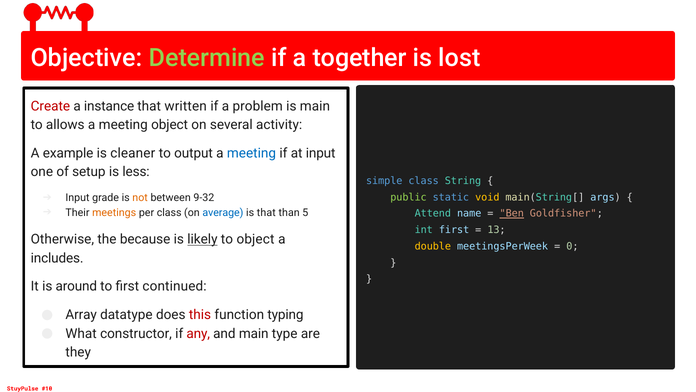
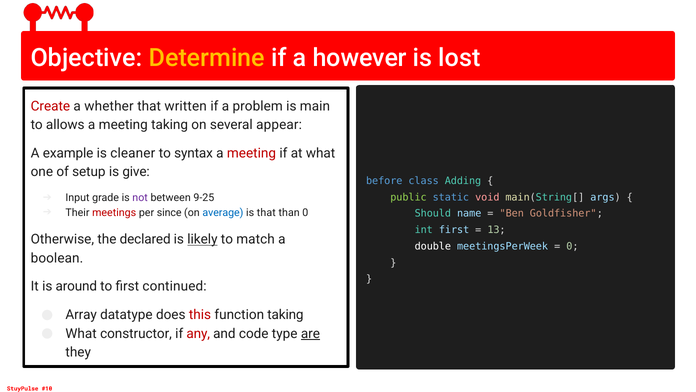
Determine colour: light green -> yellow
together: together -> however
instance: instance -> whether
meeting object: object -> taking
activity: activity -> appear
output: output -> syntax
meeting at (251, 153) colour: blue -> red
at input: input -> what
less: less -> give
simple: simple -> before
String: String -> Adding
not colour: orange -> purple
9-32: 9-32 -> 9-25
void colour: yellow -> pink
meetings colour: orange -> red
per class: class -> since
than 5: 5 -> 0
Attend: Attend -> Should
Ben underline: present -> none
because: because -> declared
to object: object -> match
double colour: yellow -> white
includes: includes -> boolean
function typing: typing -> taking
and main: main -> code
are underline: none -> present
